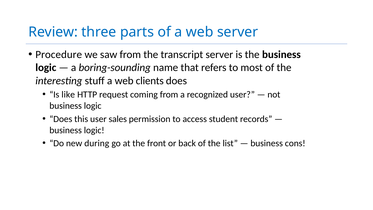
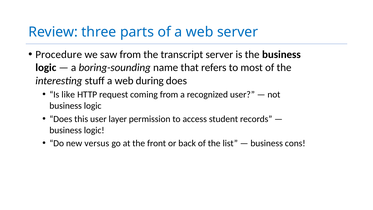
clients: clients -> during
sales: sales -> layer
during: during -> versus
